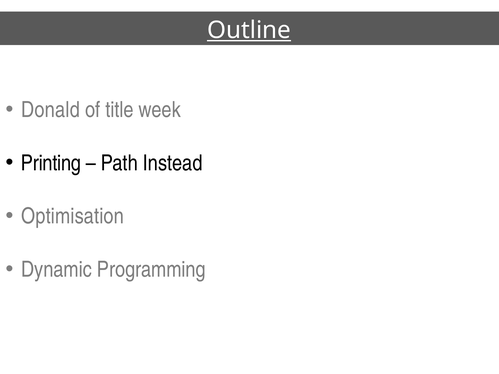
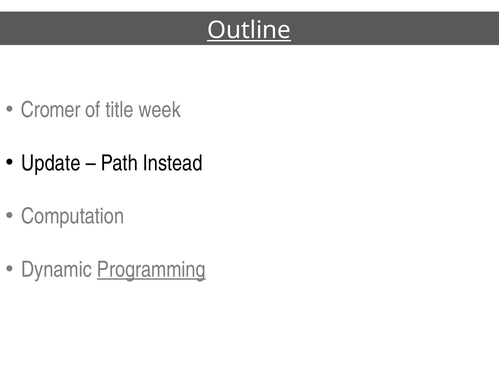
Donald: Donald -> Cromer
Printing: Printing -> Update
Optimisation: Optimisation -> Computation
Programming underline: none -> present
